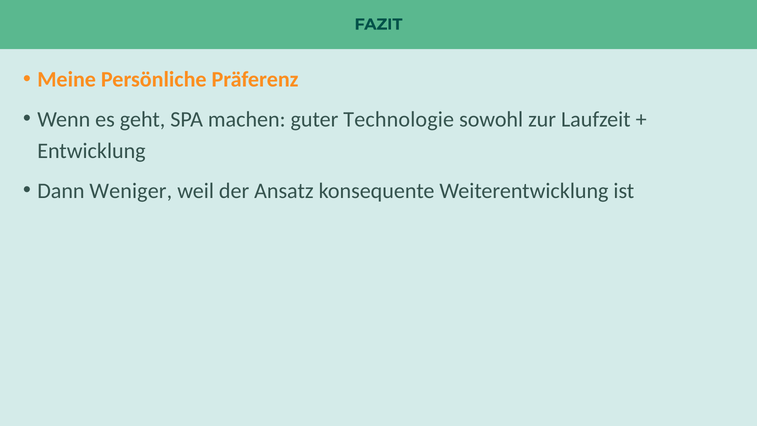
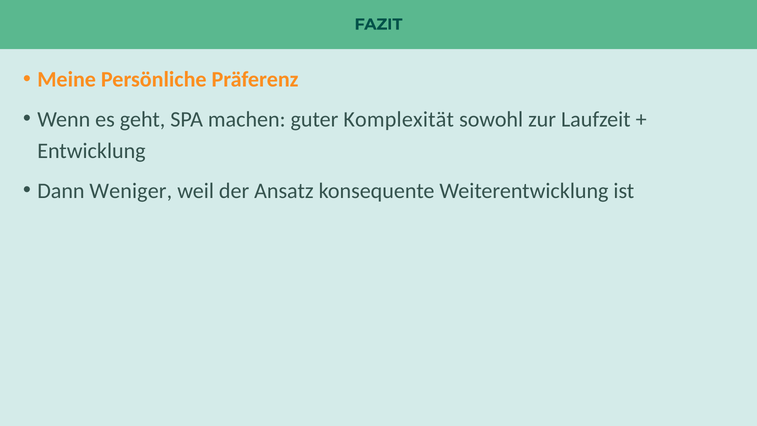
Technologie: Technologie -> Komplexität
